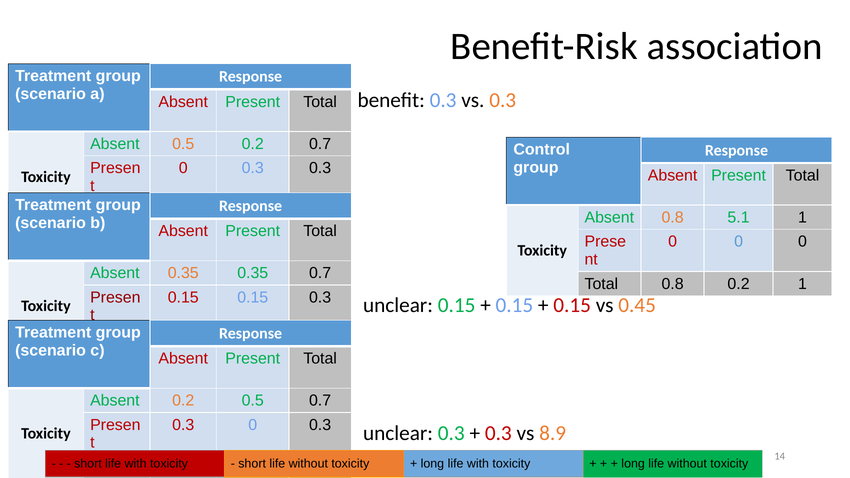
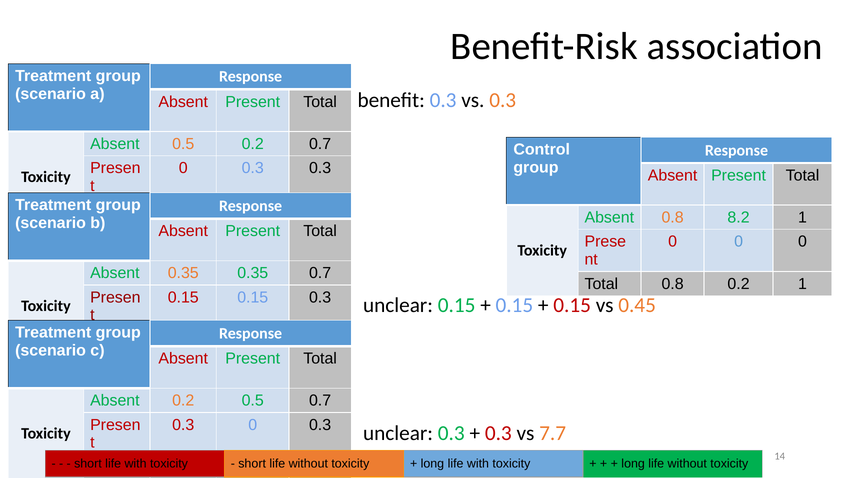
5.1: 5.1 -> 8.2
8.9: 8.9 -> 7.7
